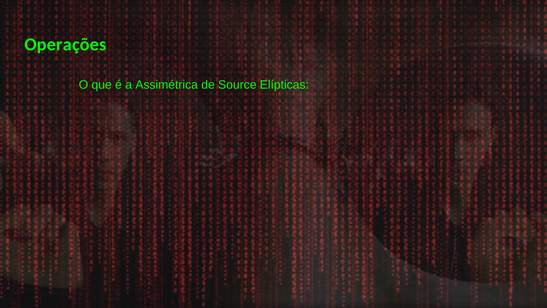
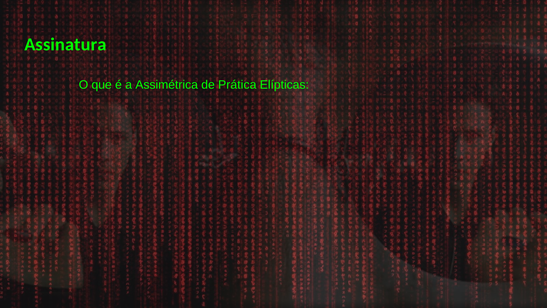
Operações: Operações -> Assinatura
Source: Source -> Prática
